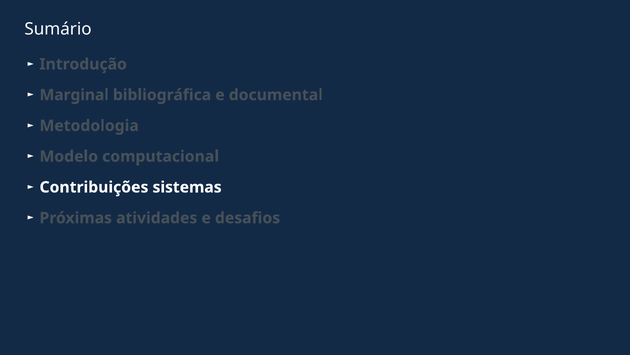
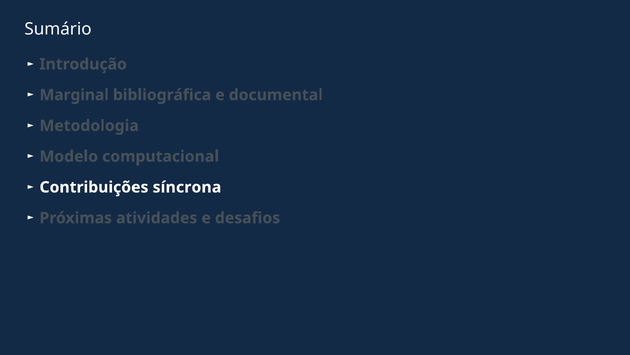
sistemas: sistemas -> síncrona
